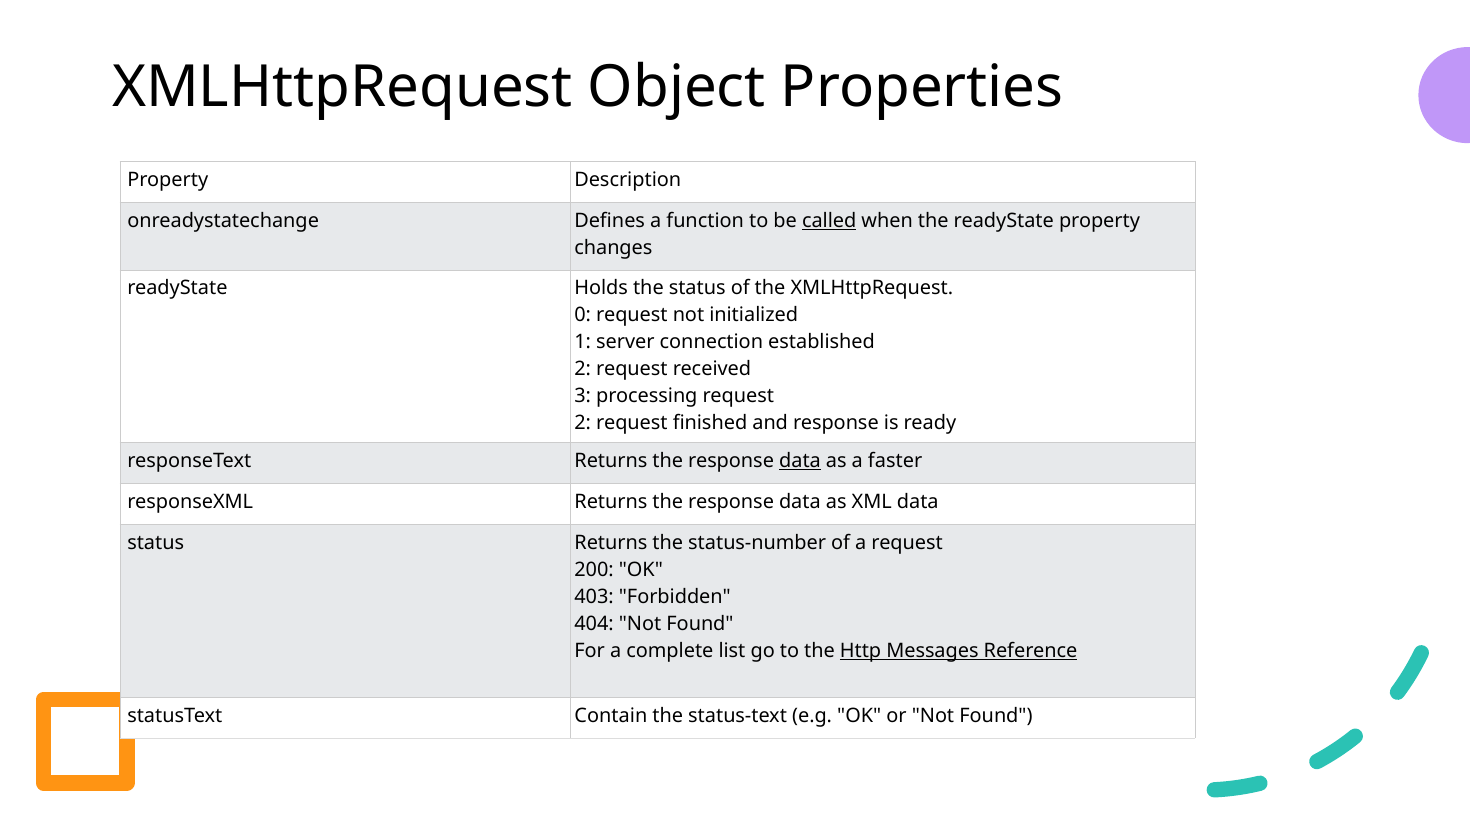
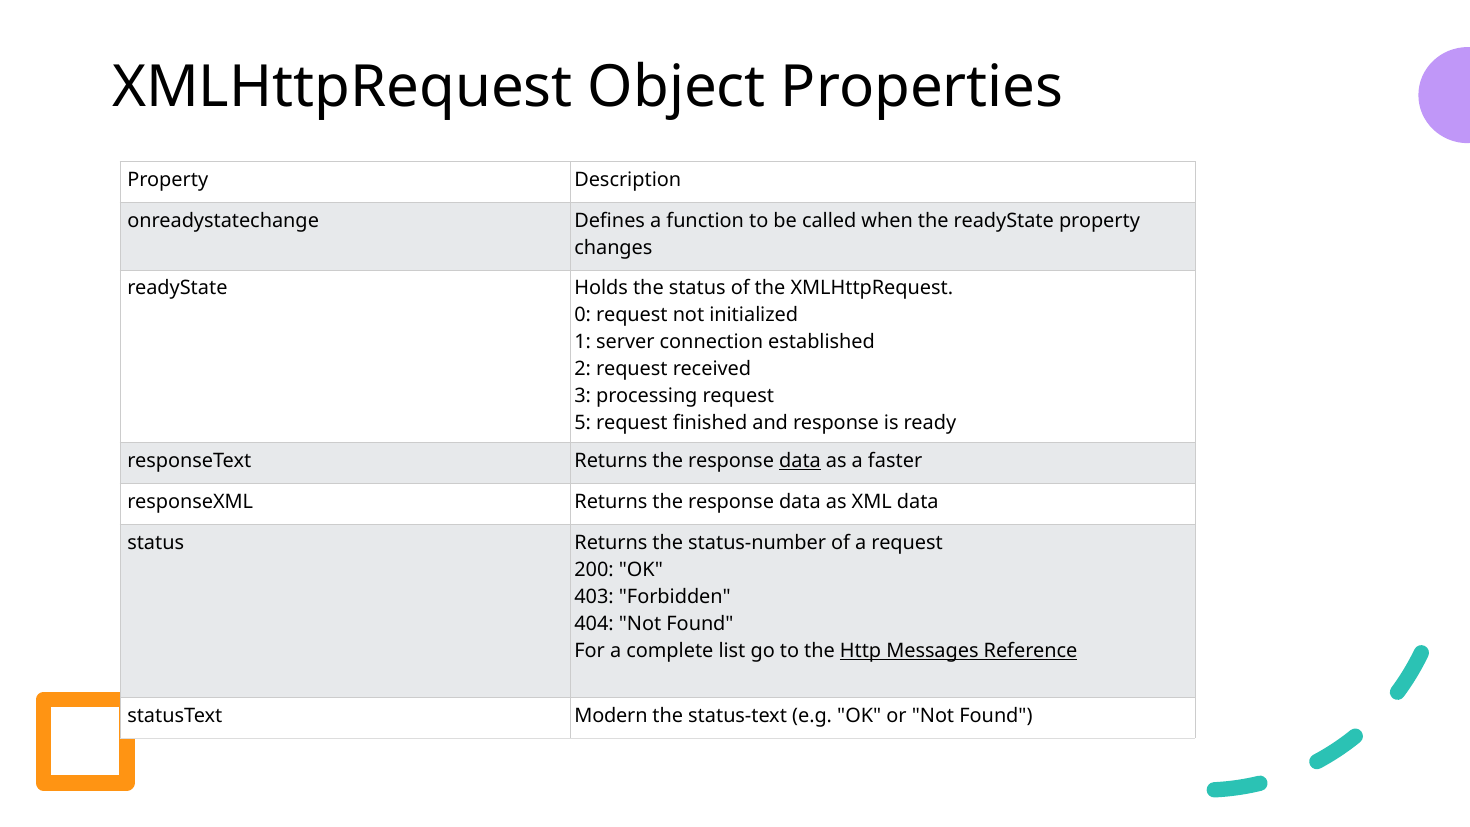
called underline: present -> none
2 at (583, 423): 2 -> 5
Contain: Contain -> Modern
